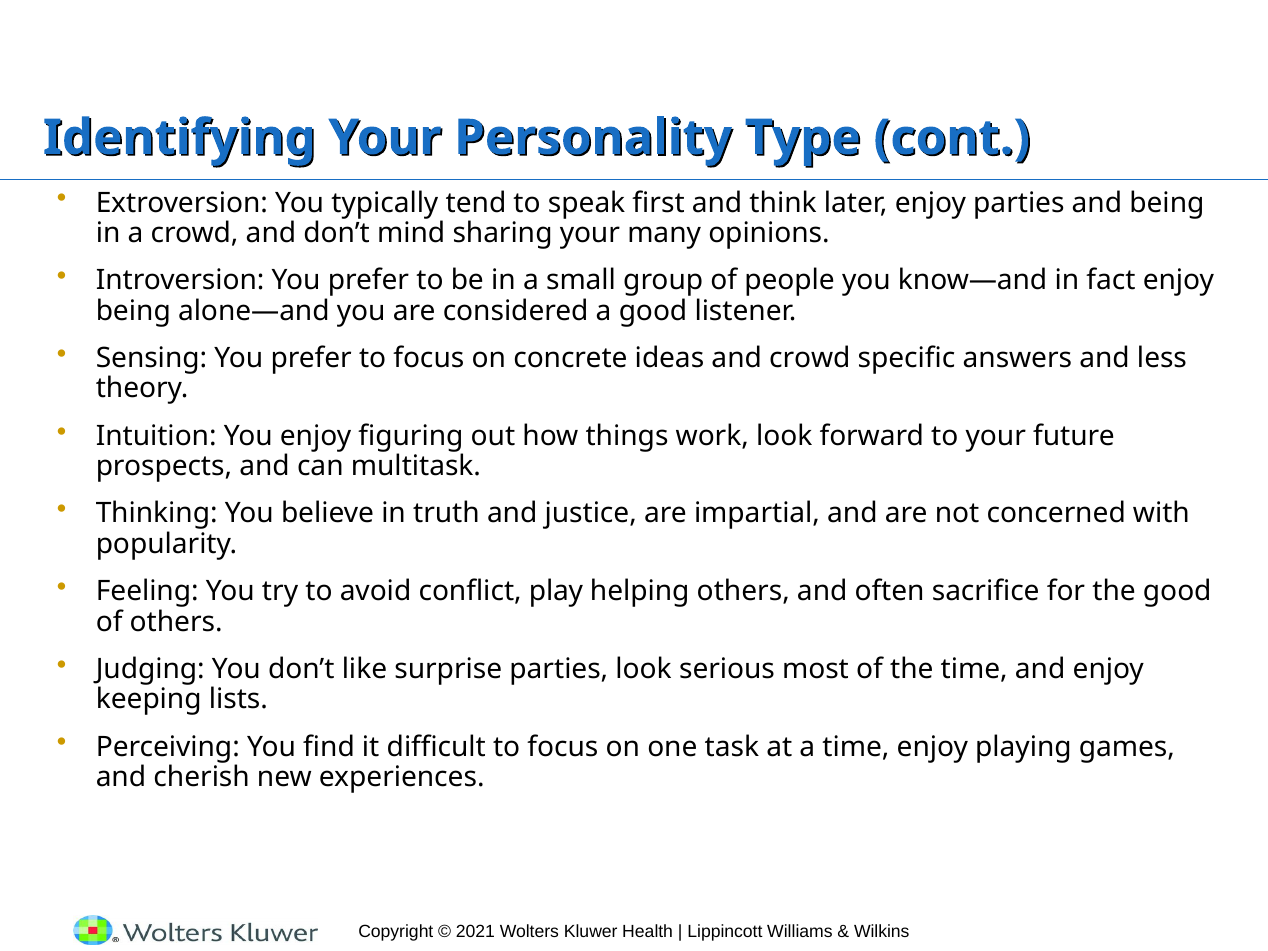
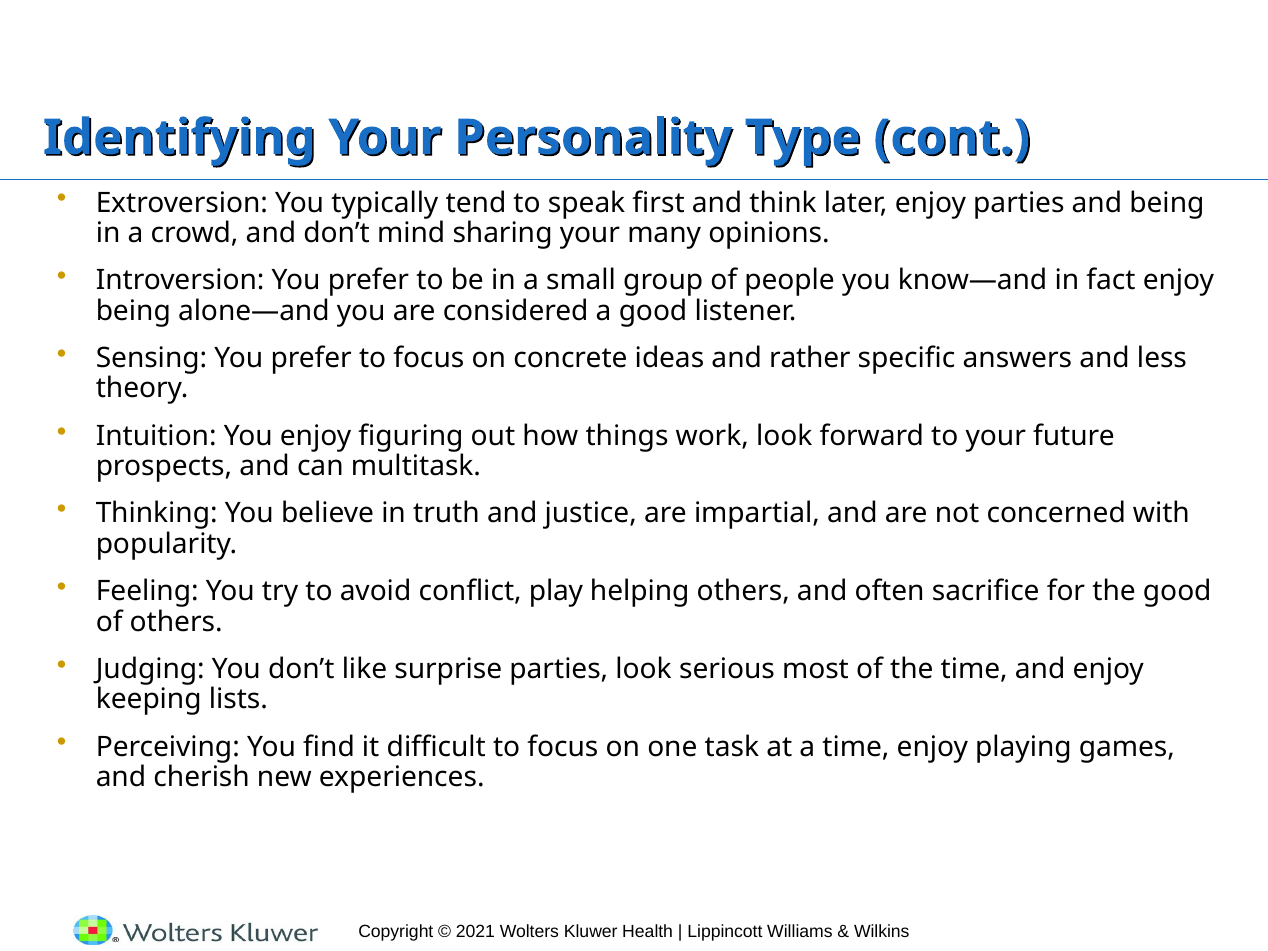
and crowd: crowd -> rather
